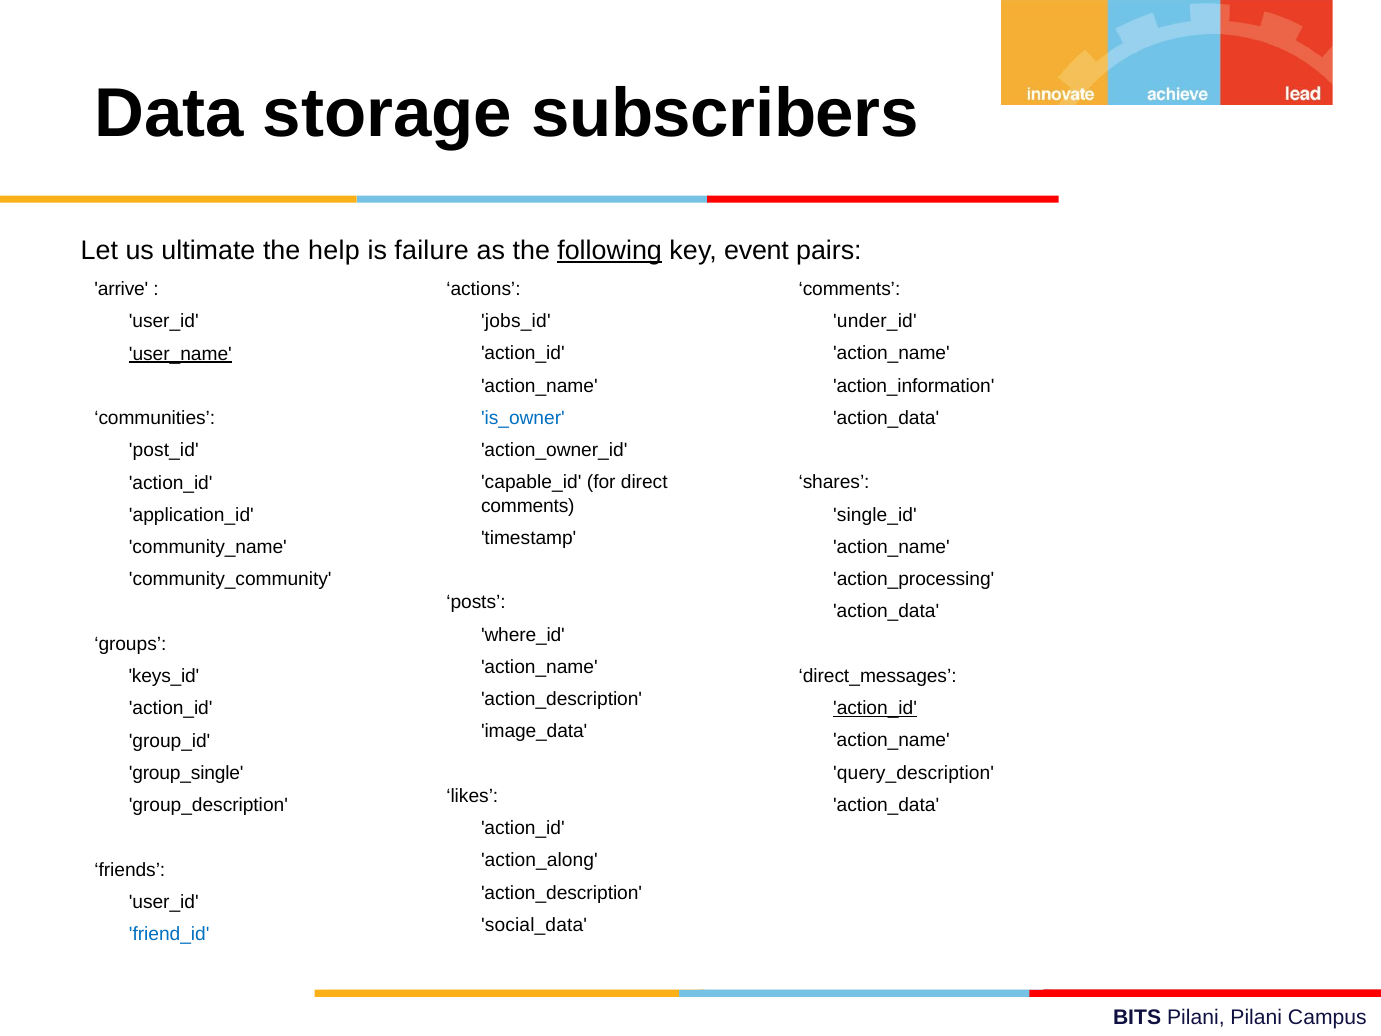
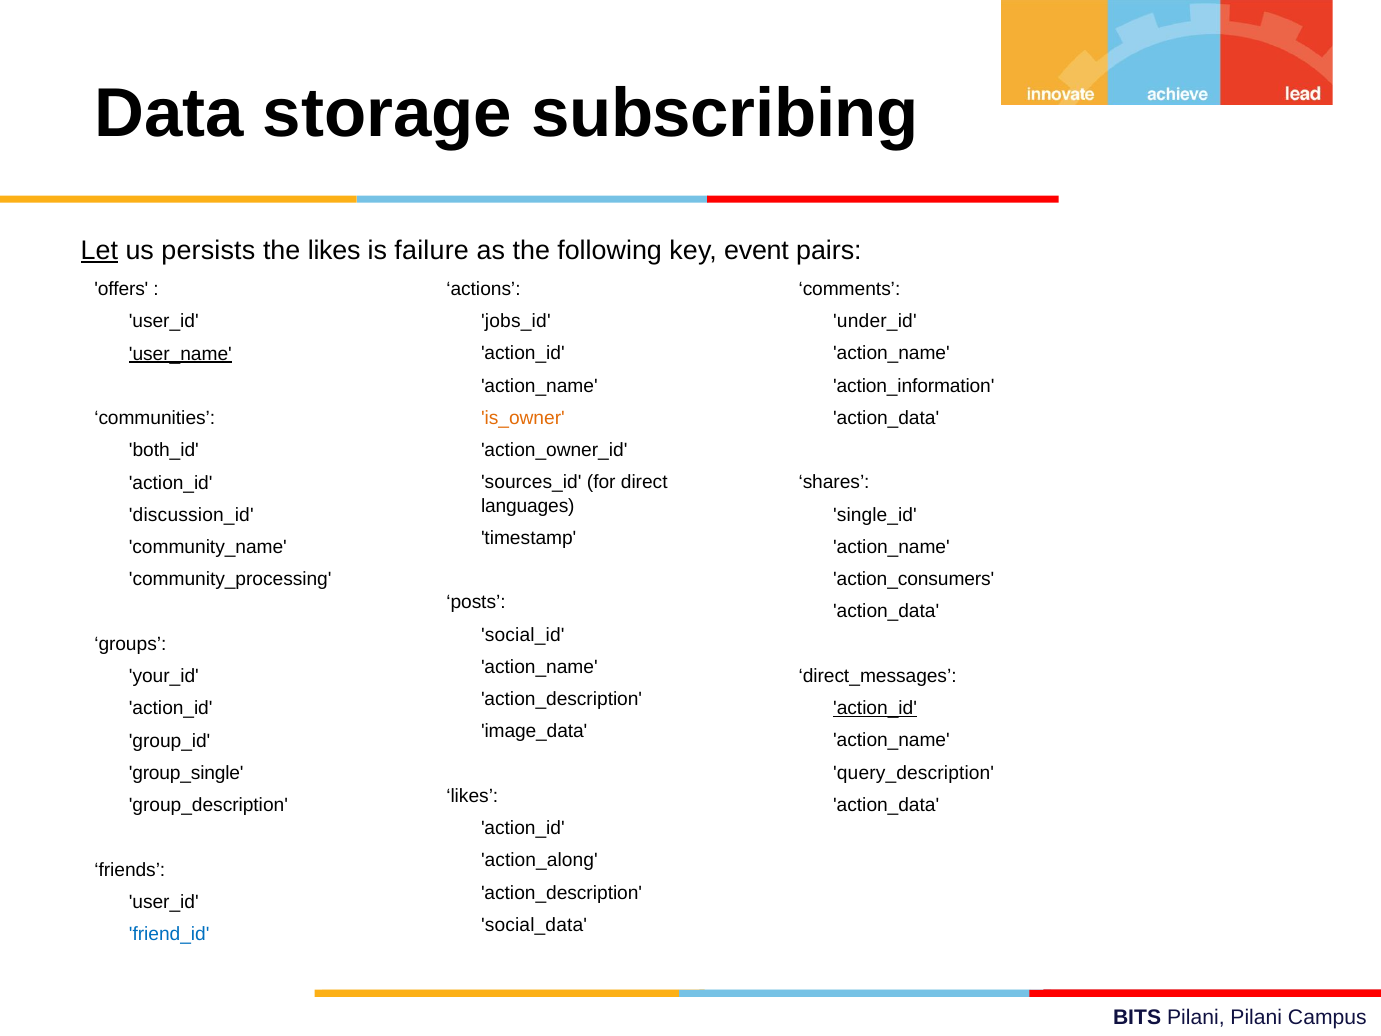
subscribers: subscribers -> subscribing
Let underline: none -> present
ultimate: ultimate -> persists
the help: help -> likes
following underline: present -> none
arrive: arrive -> offers
is_owner colour: blue -> orange
post_id: post_id -> both_id
capable_id: capable_id -> sources_id
comments at (528, 506): comments -> languages
application_id: application_id -> discussion_id
community_community: community_community -> community_processing
action_processing: action_processing -> action_consumers
where_id: where_id -> social_id
keys_id: keys_id -> your_id
